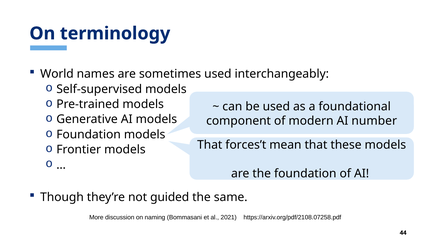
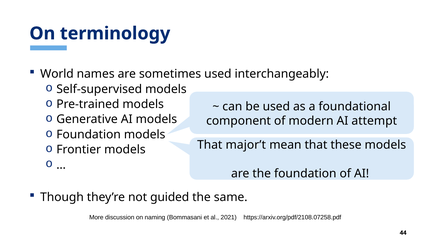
number: number -> attempt
forces’t: forces’t -> major’t
